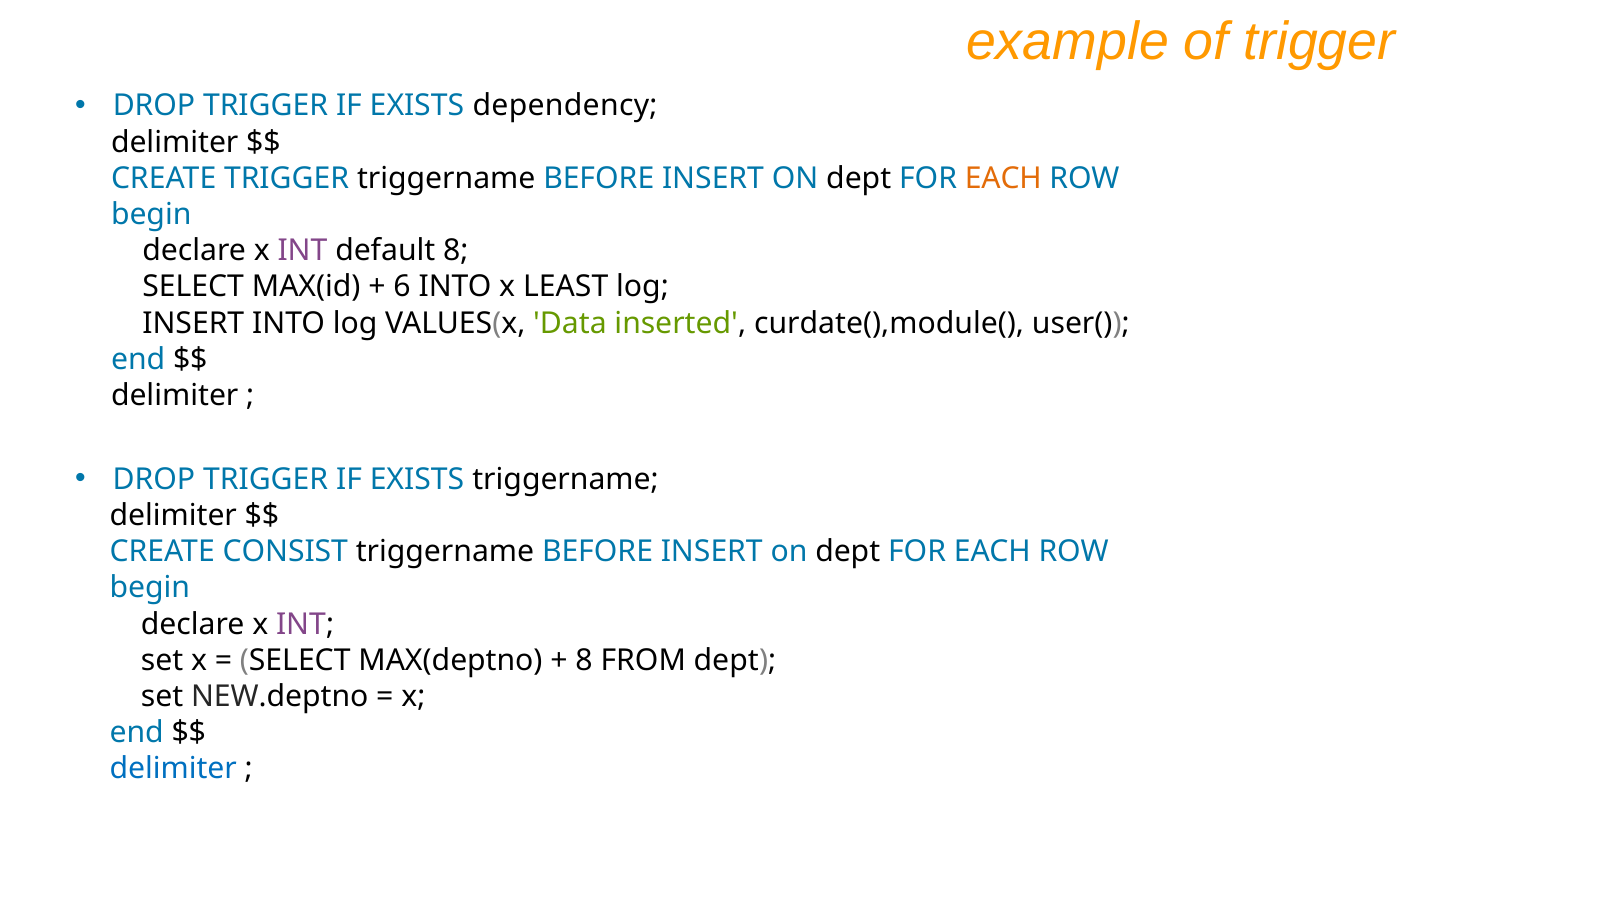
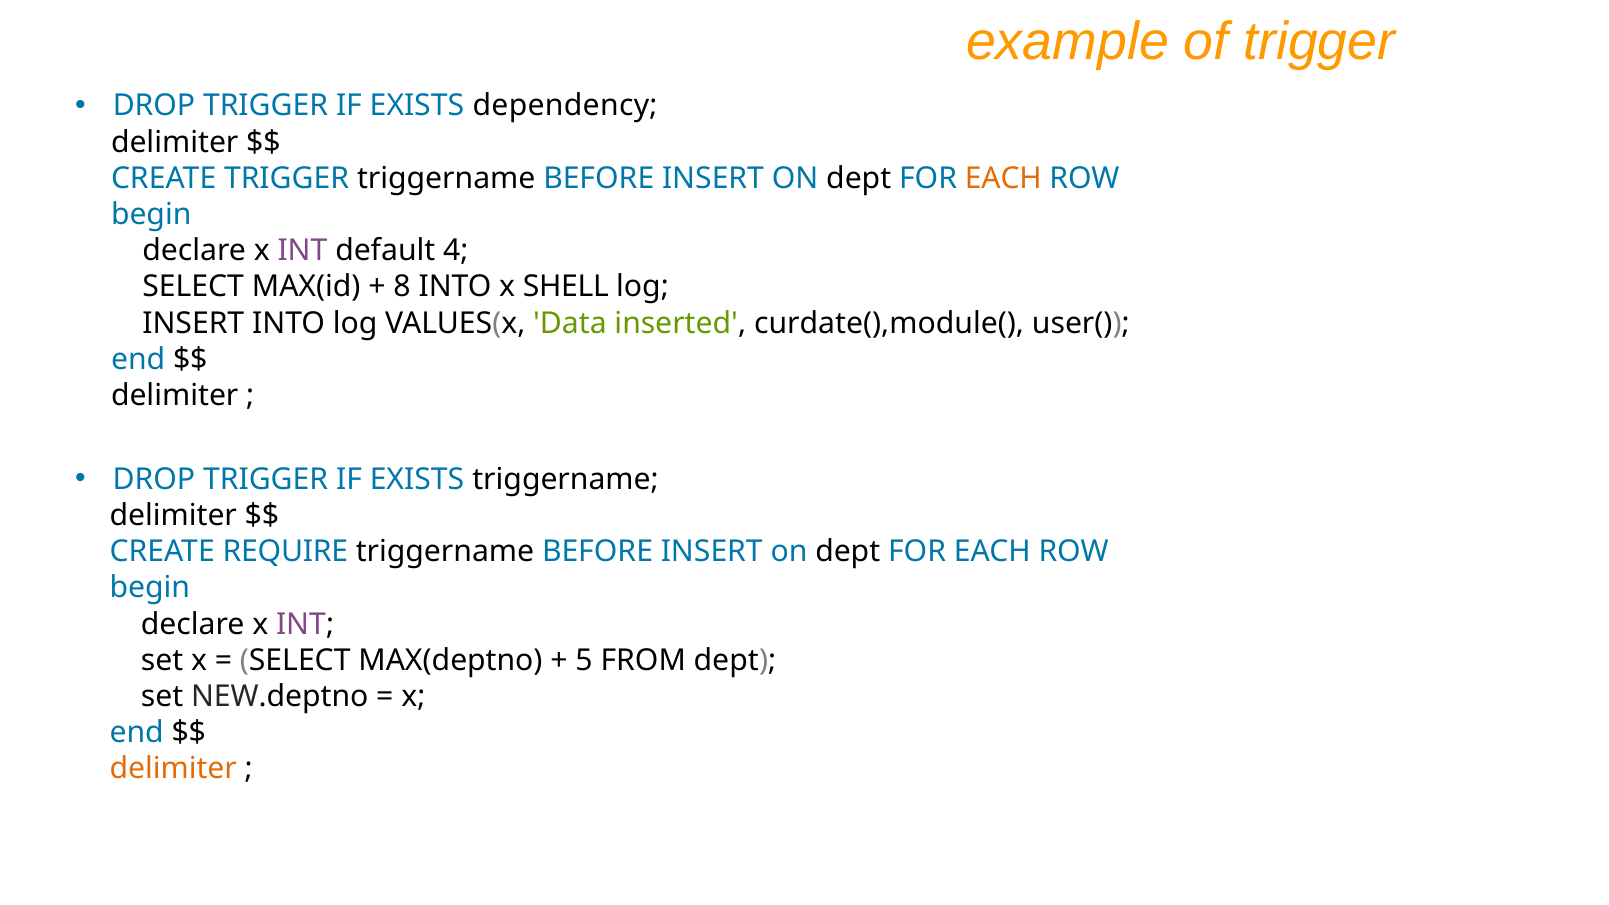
default 8: 8 -> 4
6: 6 -> 8
LEAST: LEAST -> SHELL
CONSIST: CONSIST -> REQUIRE
8 at (584, 660): 8 -> 5
delimiter at (173, 769) colour: blue -> orange
